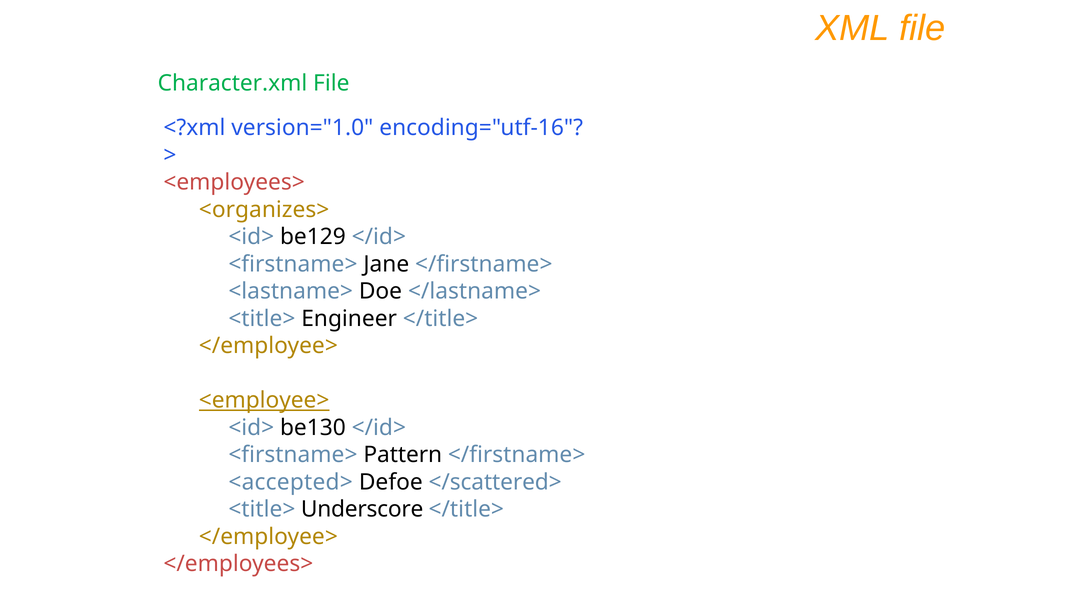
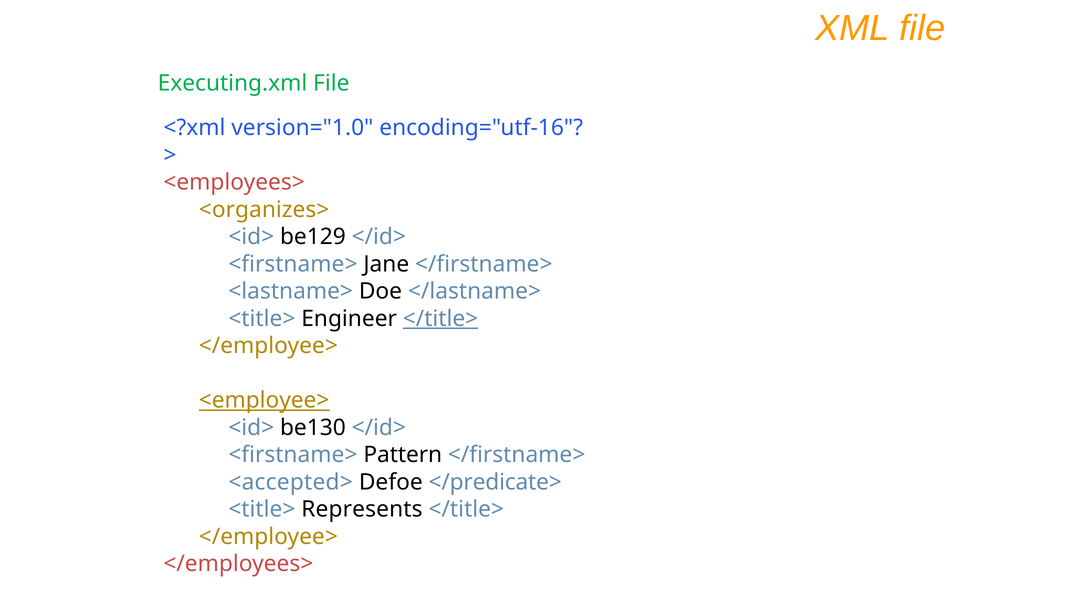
Character.xml: Character.xml -> Executing.xml
</title> at (441, 319) underline: none -> present
</scattered>: </scattered> -> </predicate>
Underscore: Underscore -> Represents
